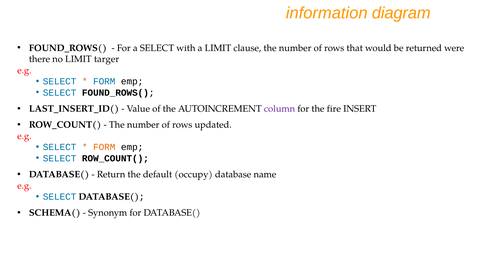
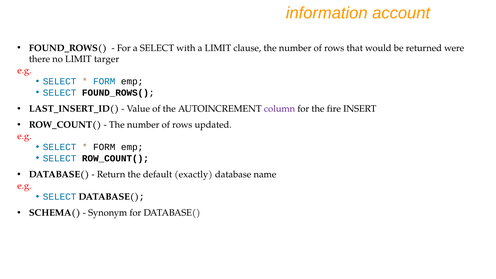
diagram: diagram -> account
FORM at (104, 147) colour: orange -> black
occupy: occupy -> exactly
